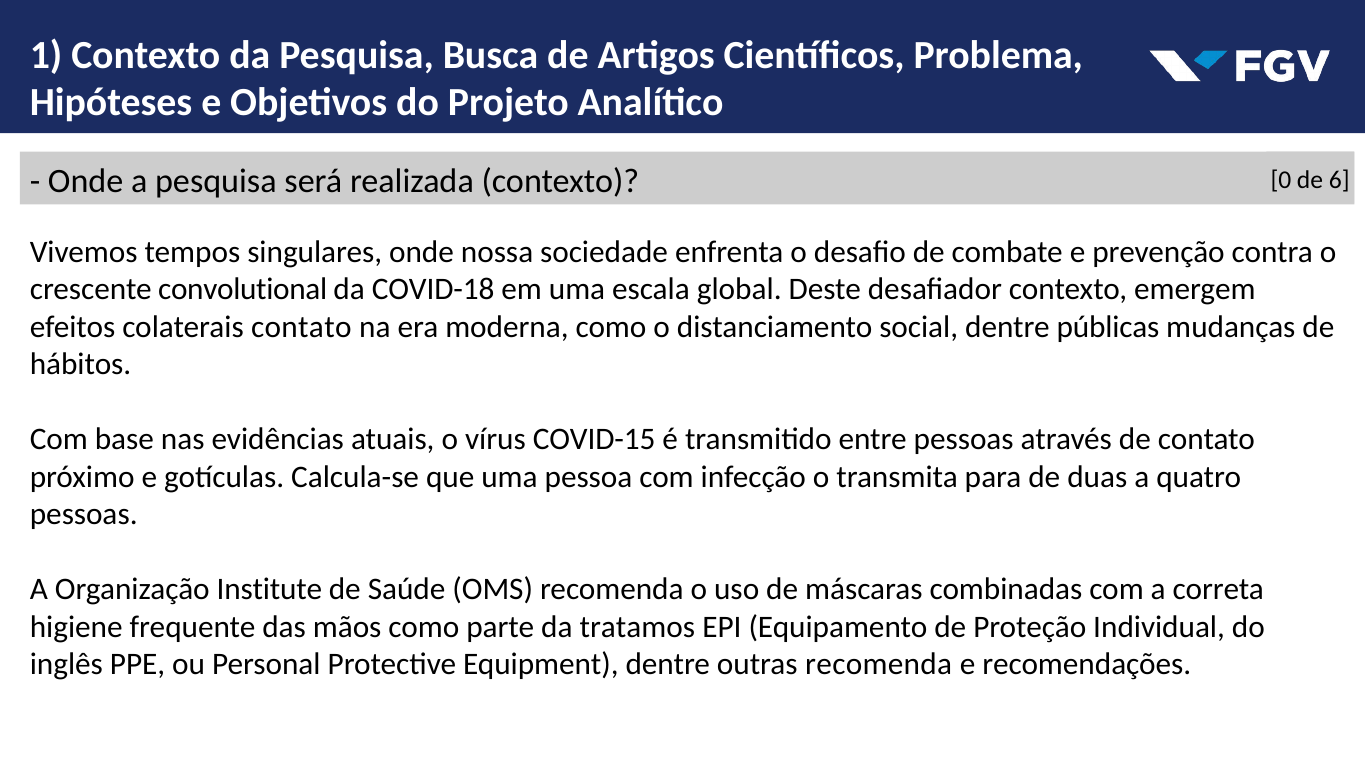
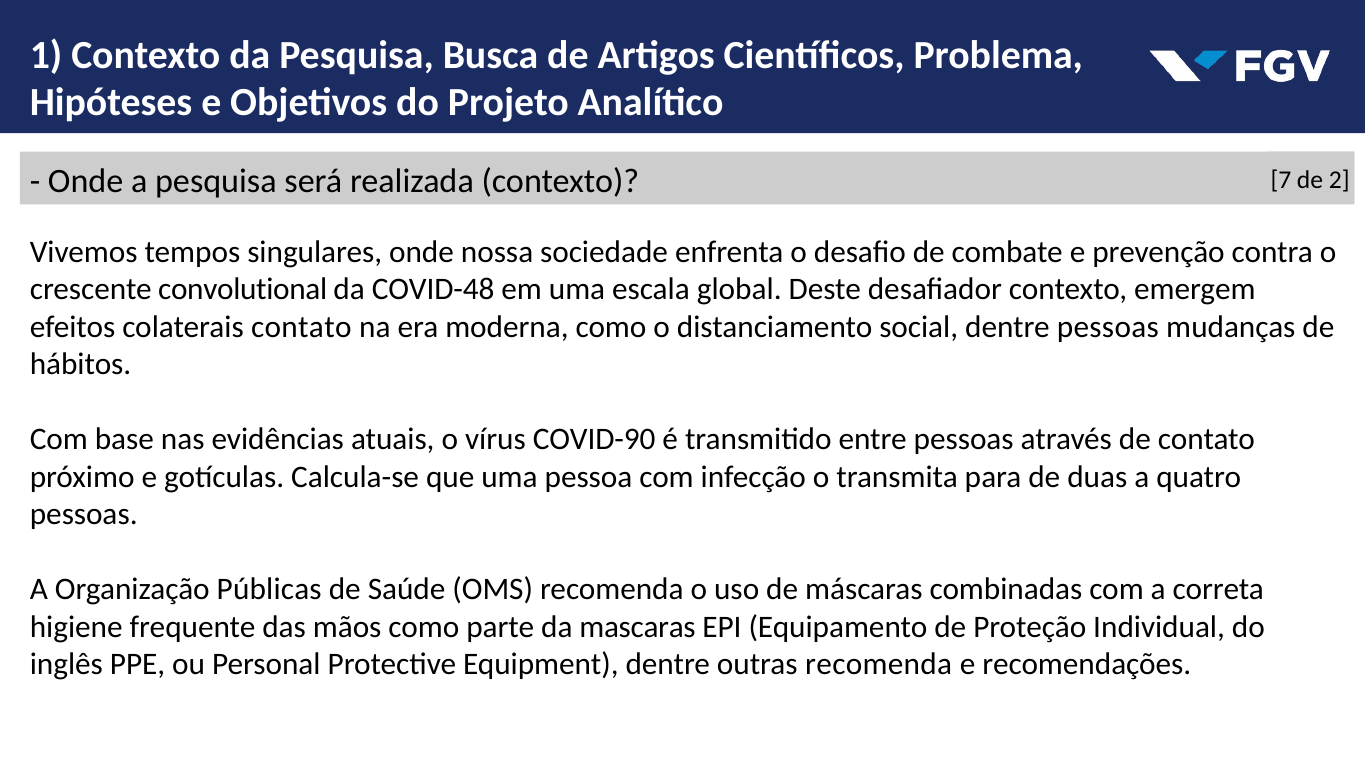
0: 0 -> 7
6: 6 -> 2
COVID-18: COVID-18 -> COVID-48
dentre públicas: públicas -> pessoas
COVID-15: COVID-15 -> COVID-90
Institute: Institute -> Públicas
tratamos: tratamos -> mascaras
